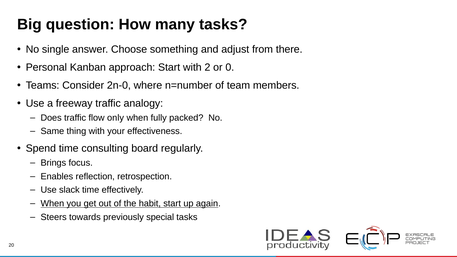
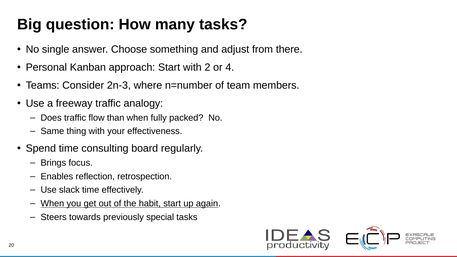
0: 0 -> 4
2n-0: 2n-0 -> 2n-3
only: only -> than
